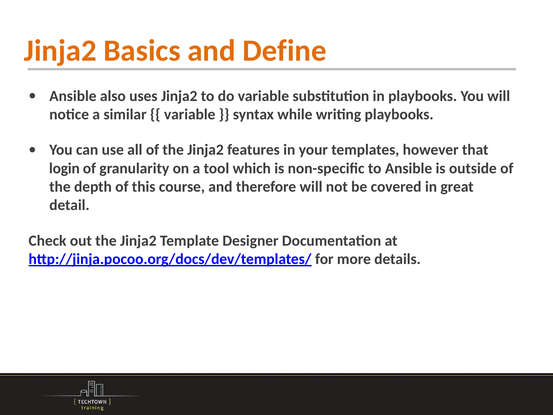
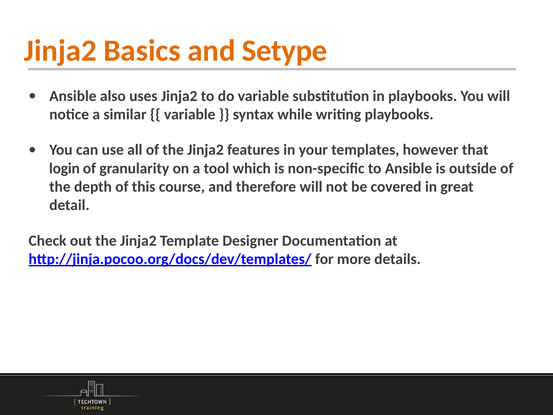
Define: Define -> Setype
